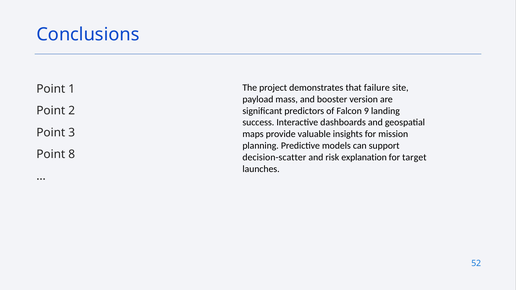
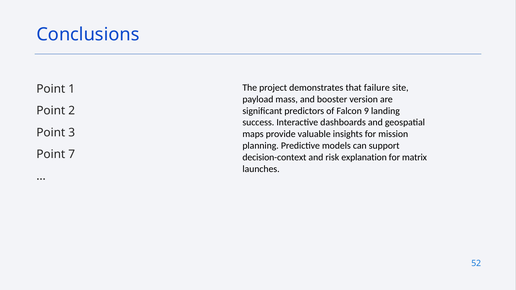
8: 8 -> 7
decision-scatter: decision-scatter -> decision-context
target: target -> matrix
